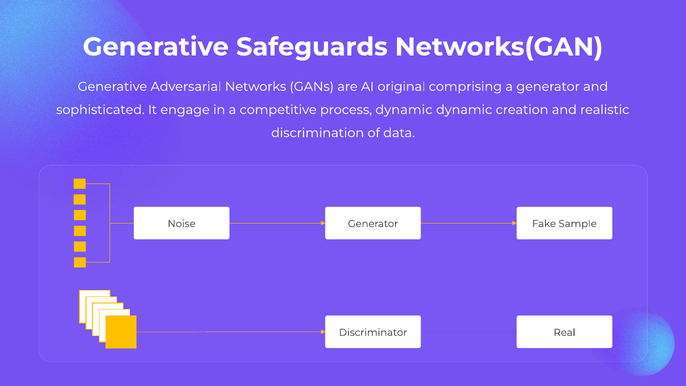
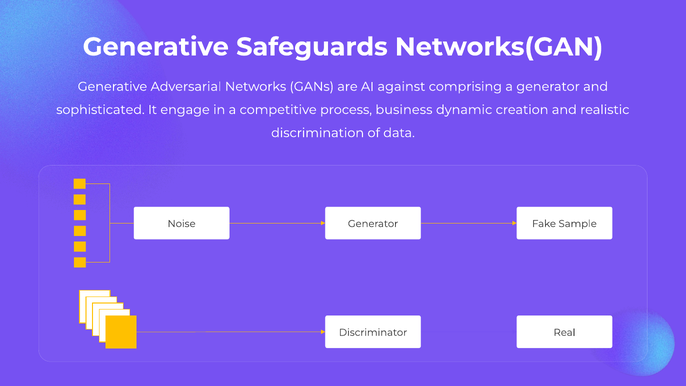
original: original -> against
process dynamic: dynamic -> business
